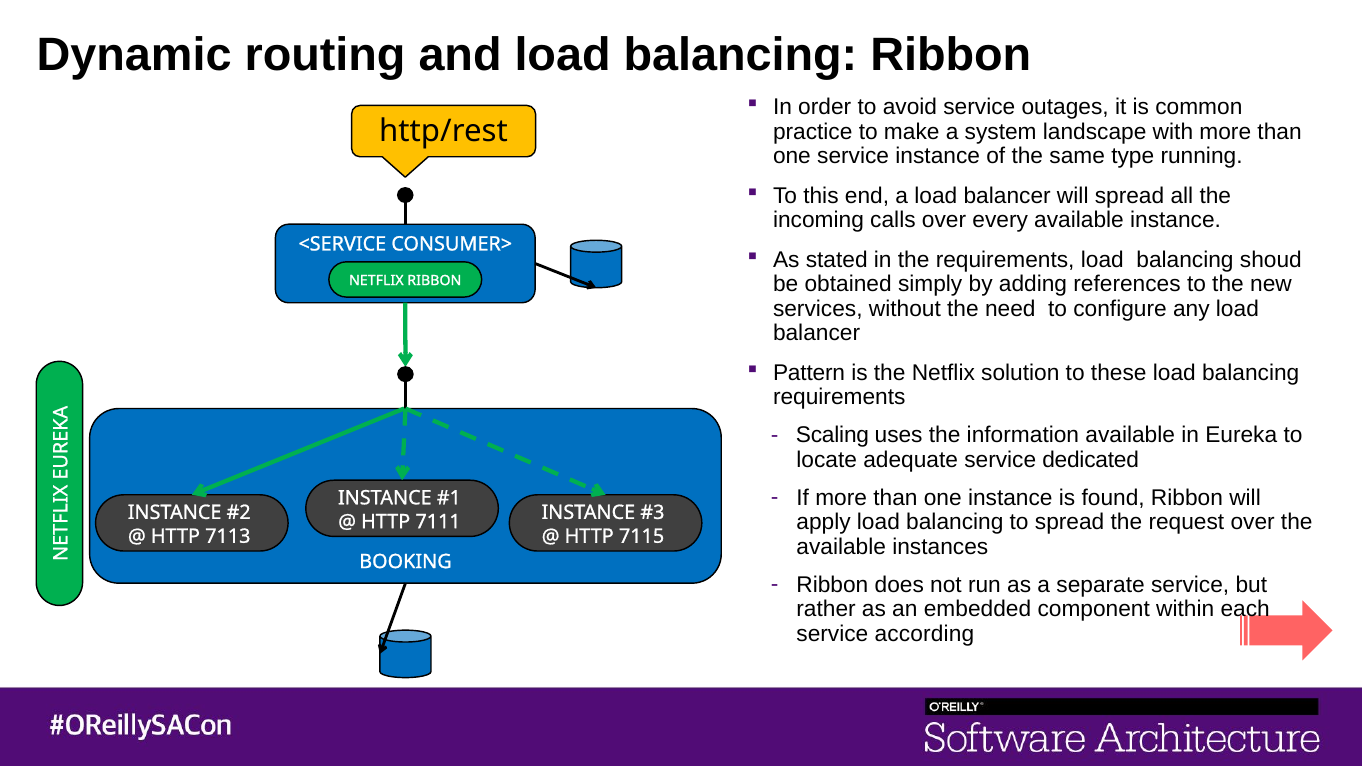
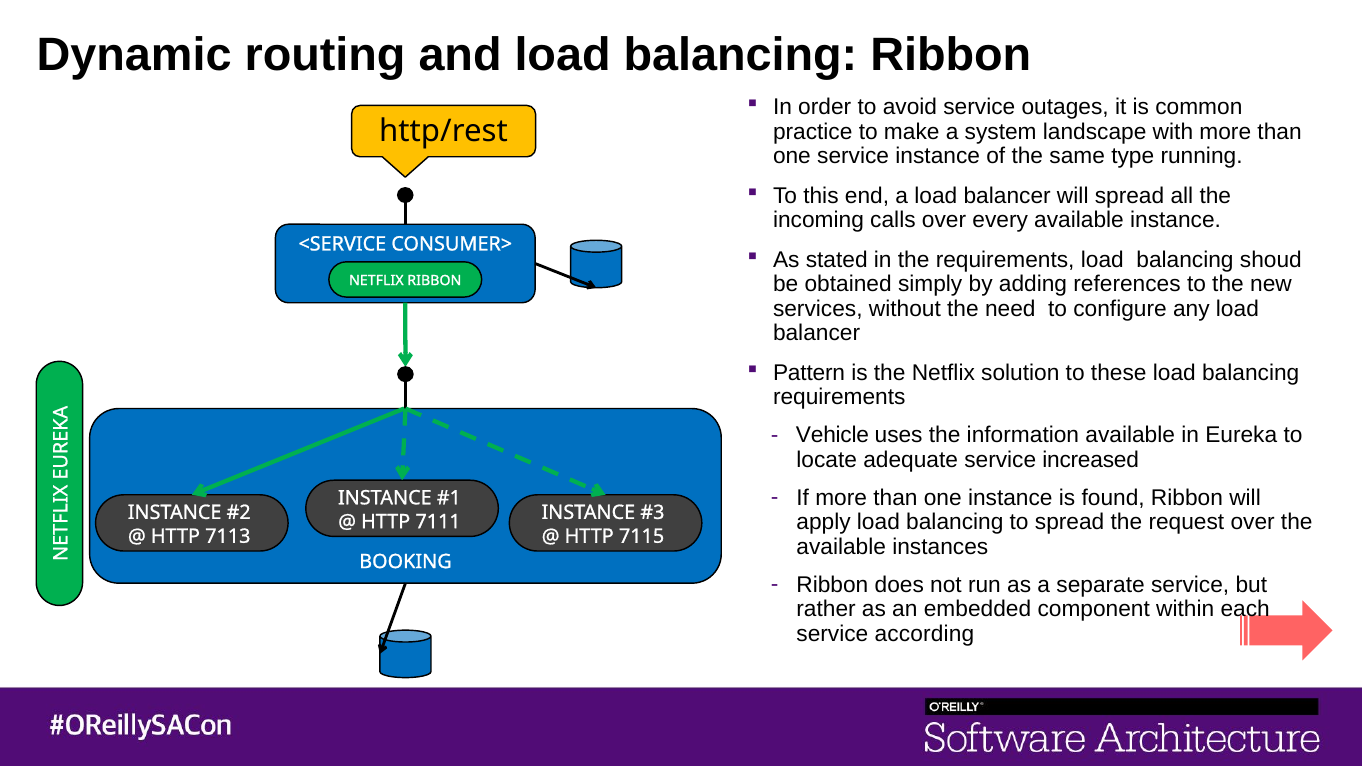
Scaling: Scaling -> Vehicle
dedicated: dedicated -> increased
